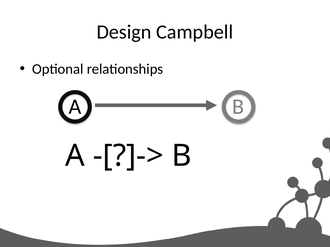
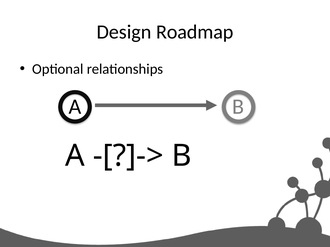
Campbell: Campbell -> Roadmap
